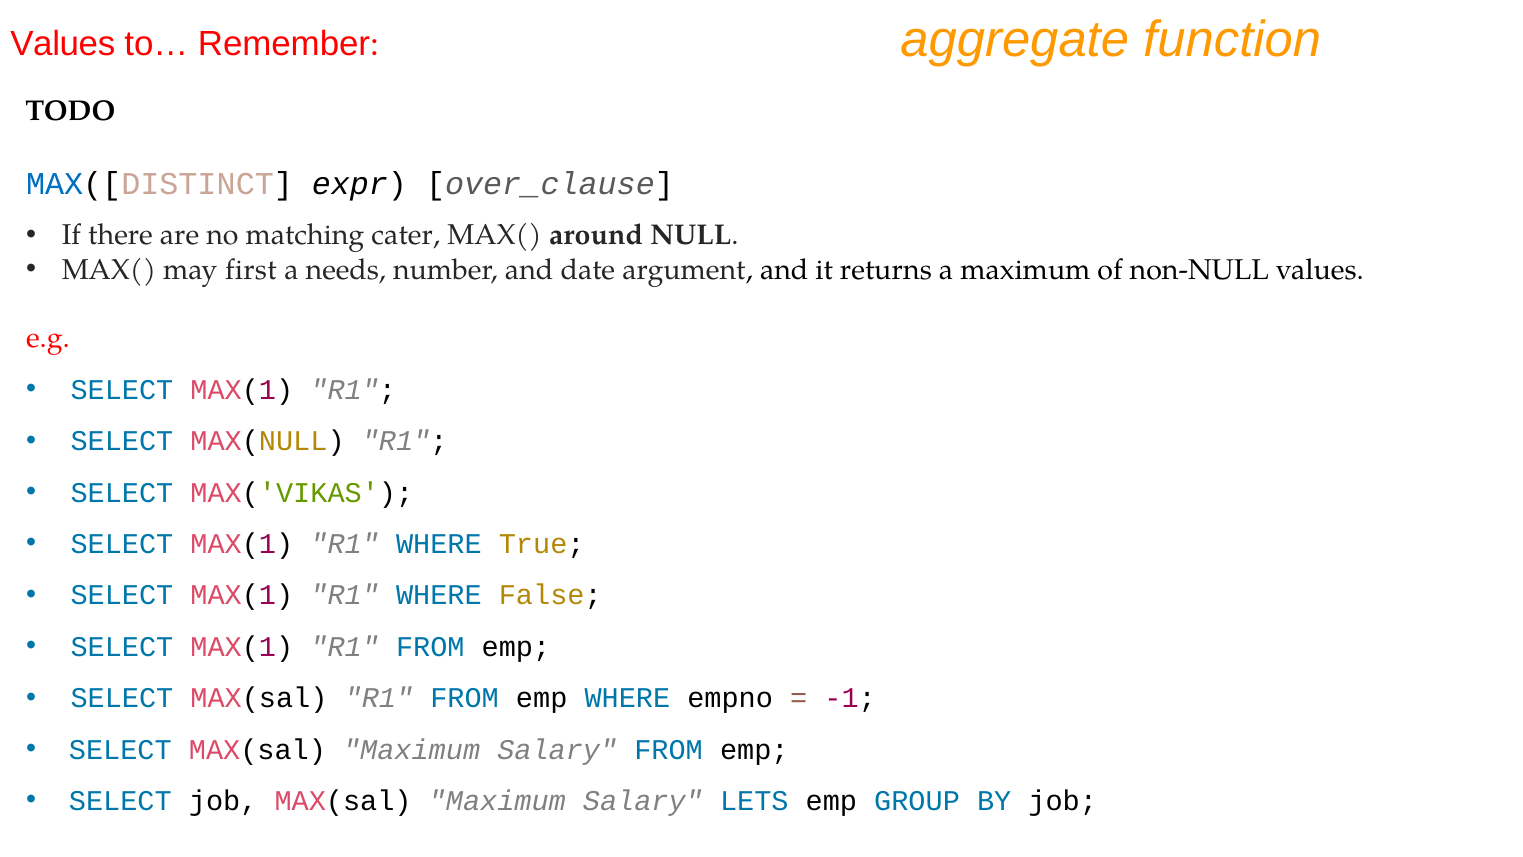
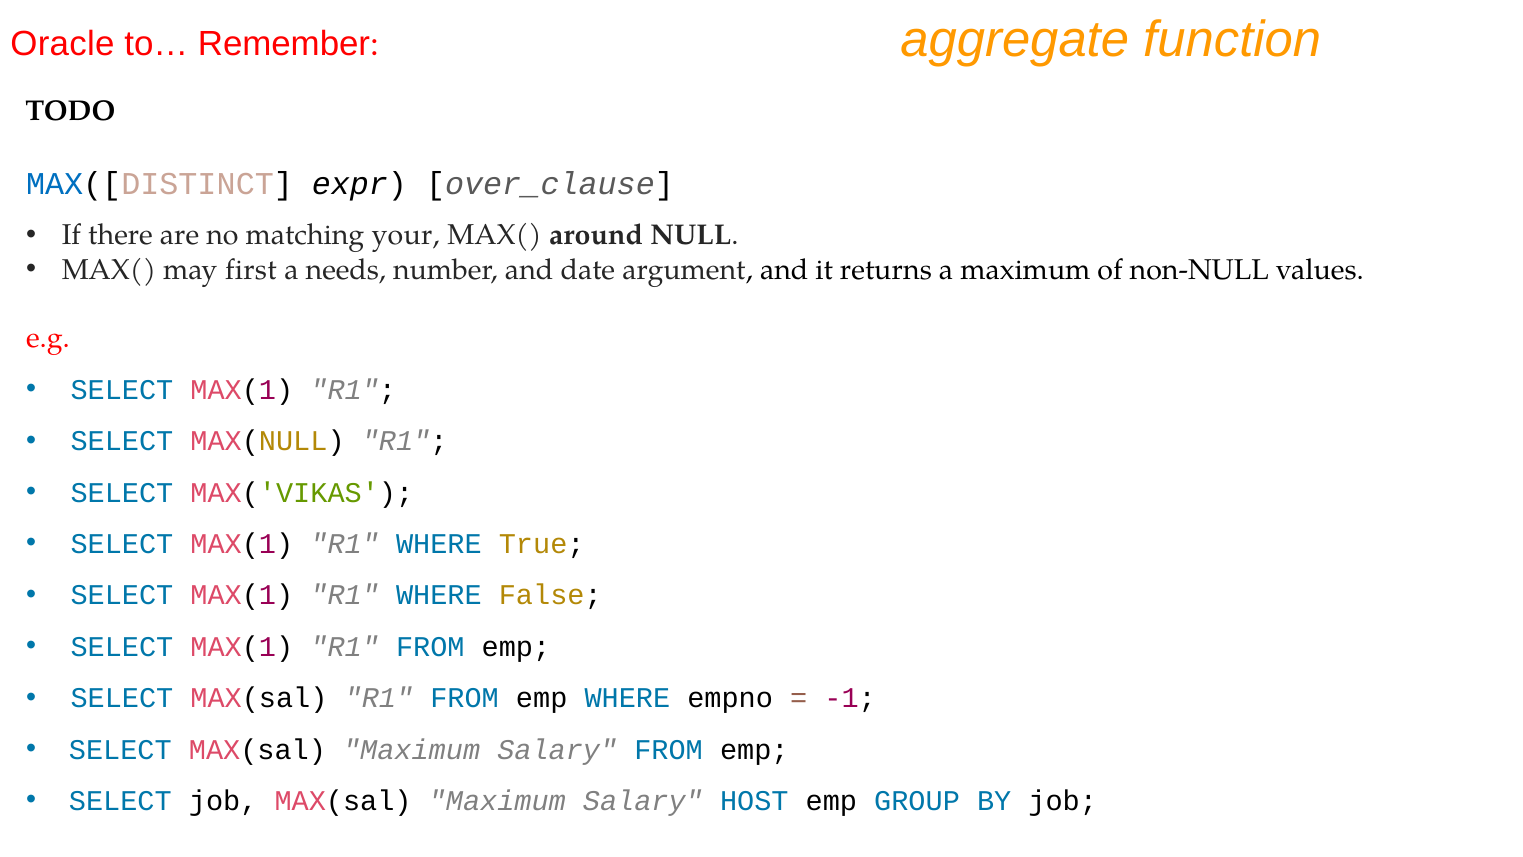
Values at (63, 44): Values -> Oracle
cater: cater -> your
LETS: LETS -> HOST
